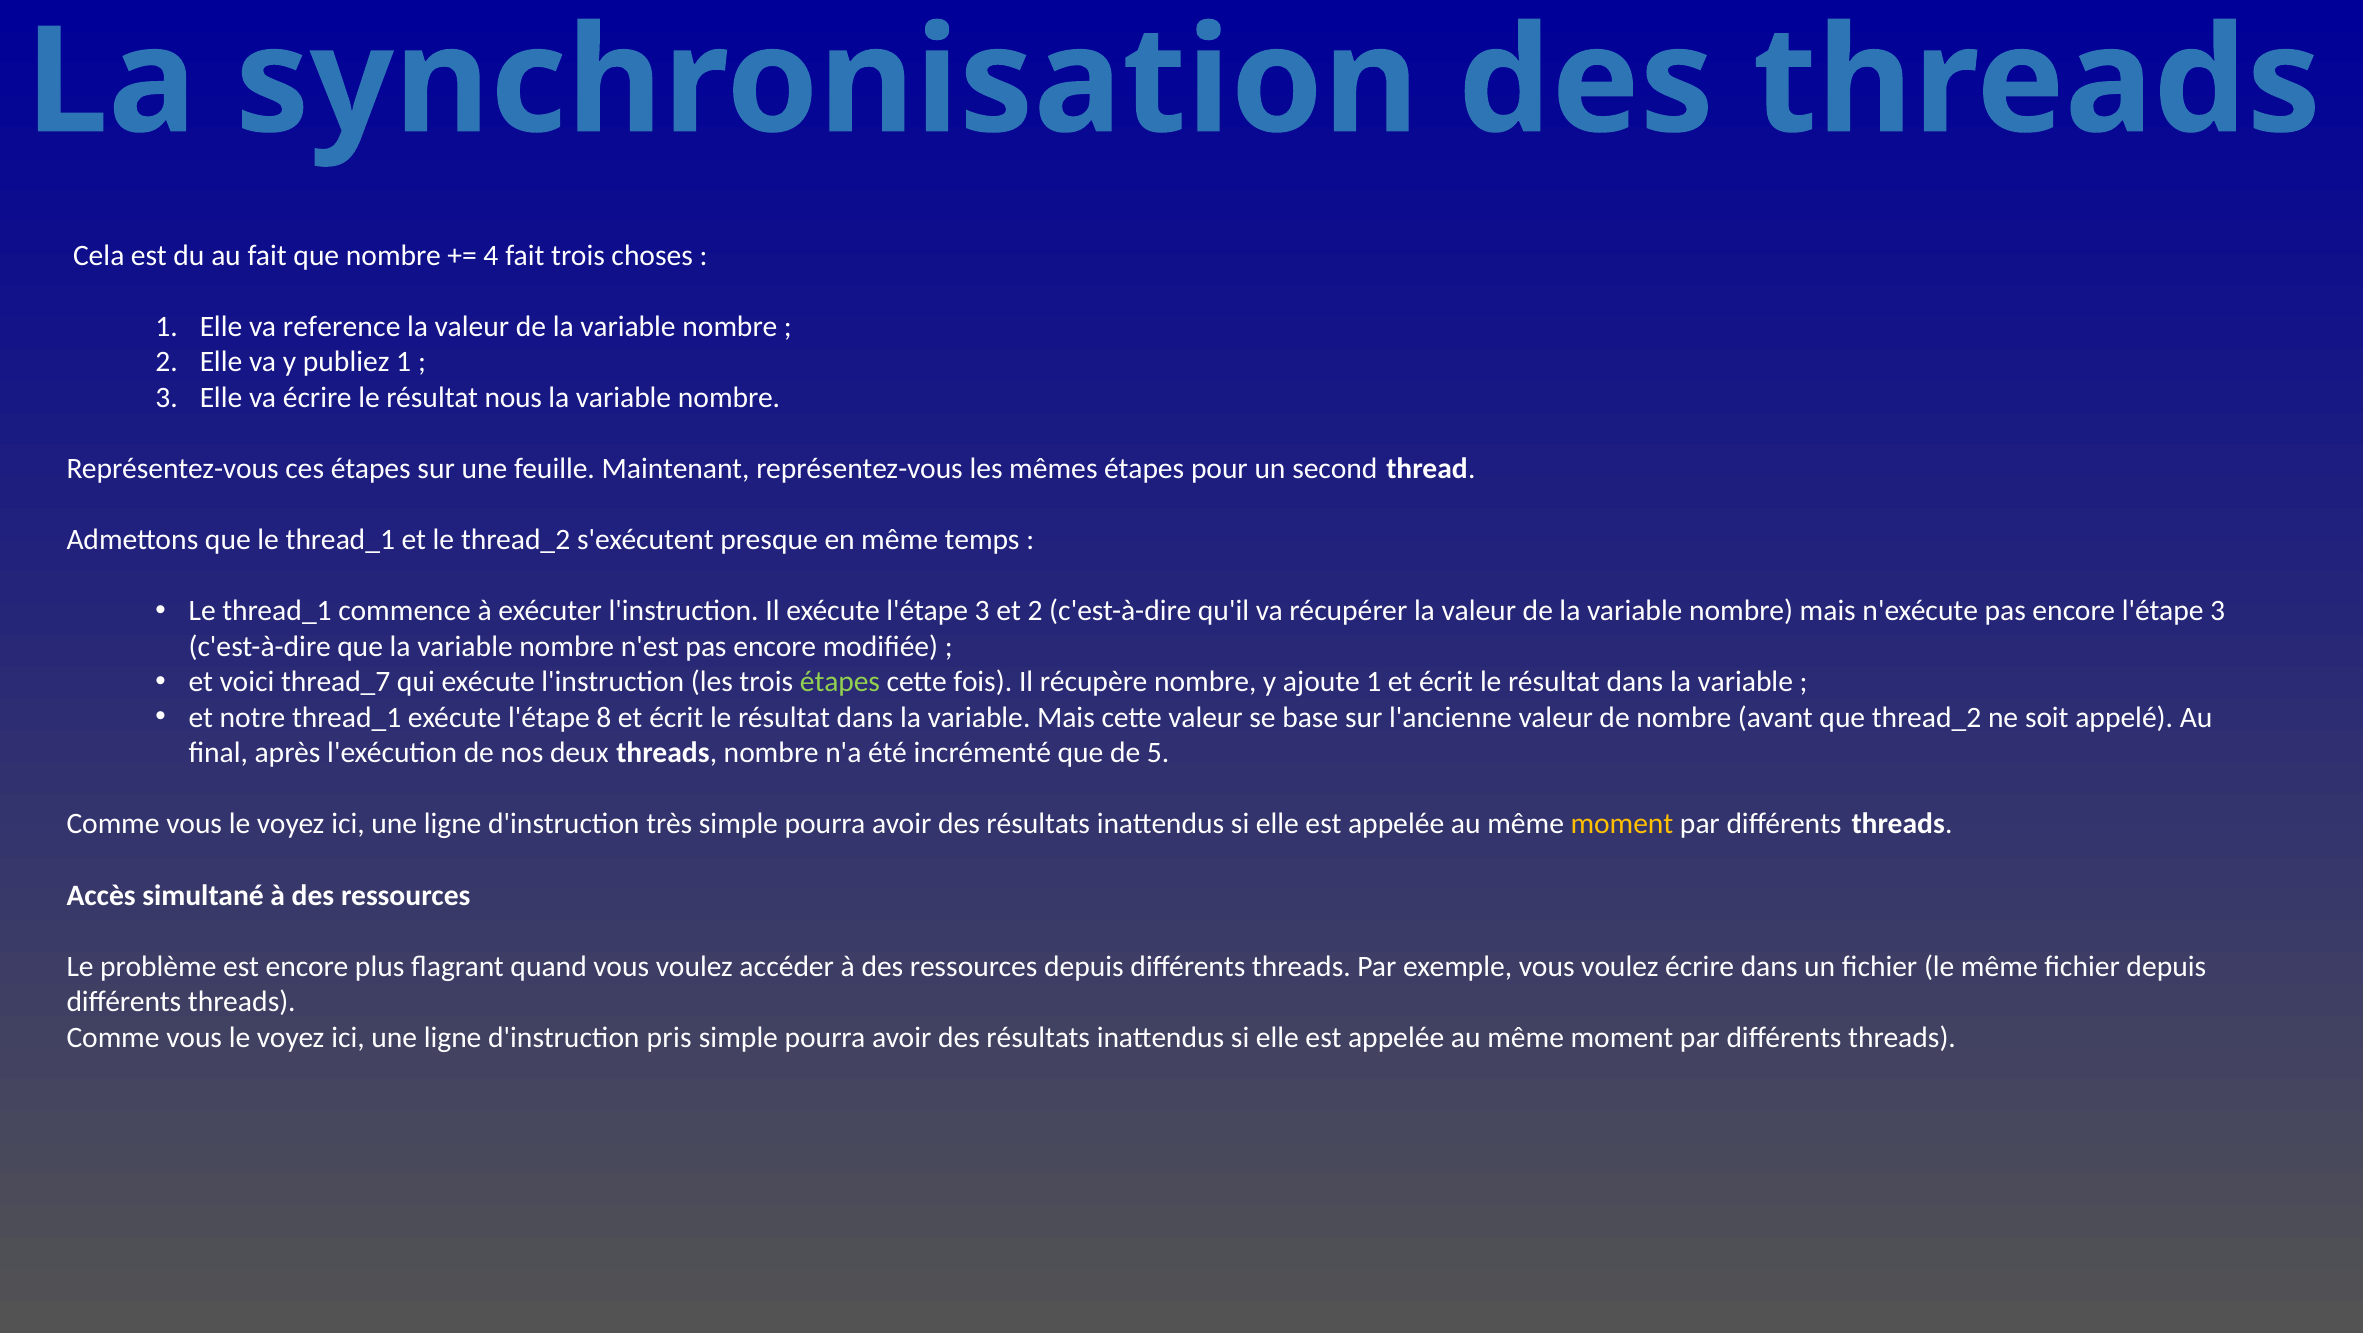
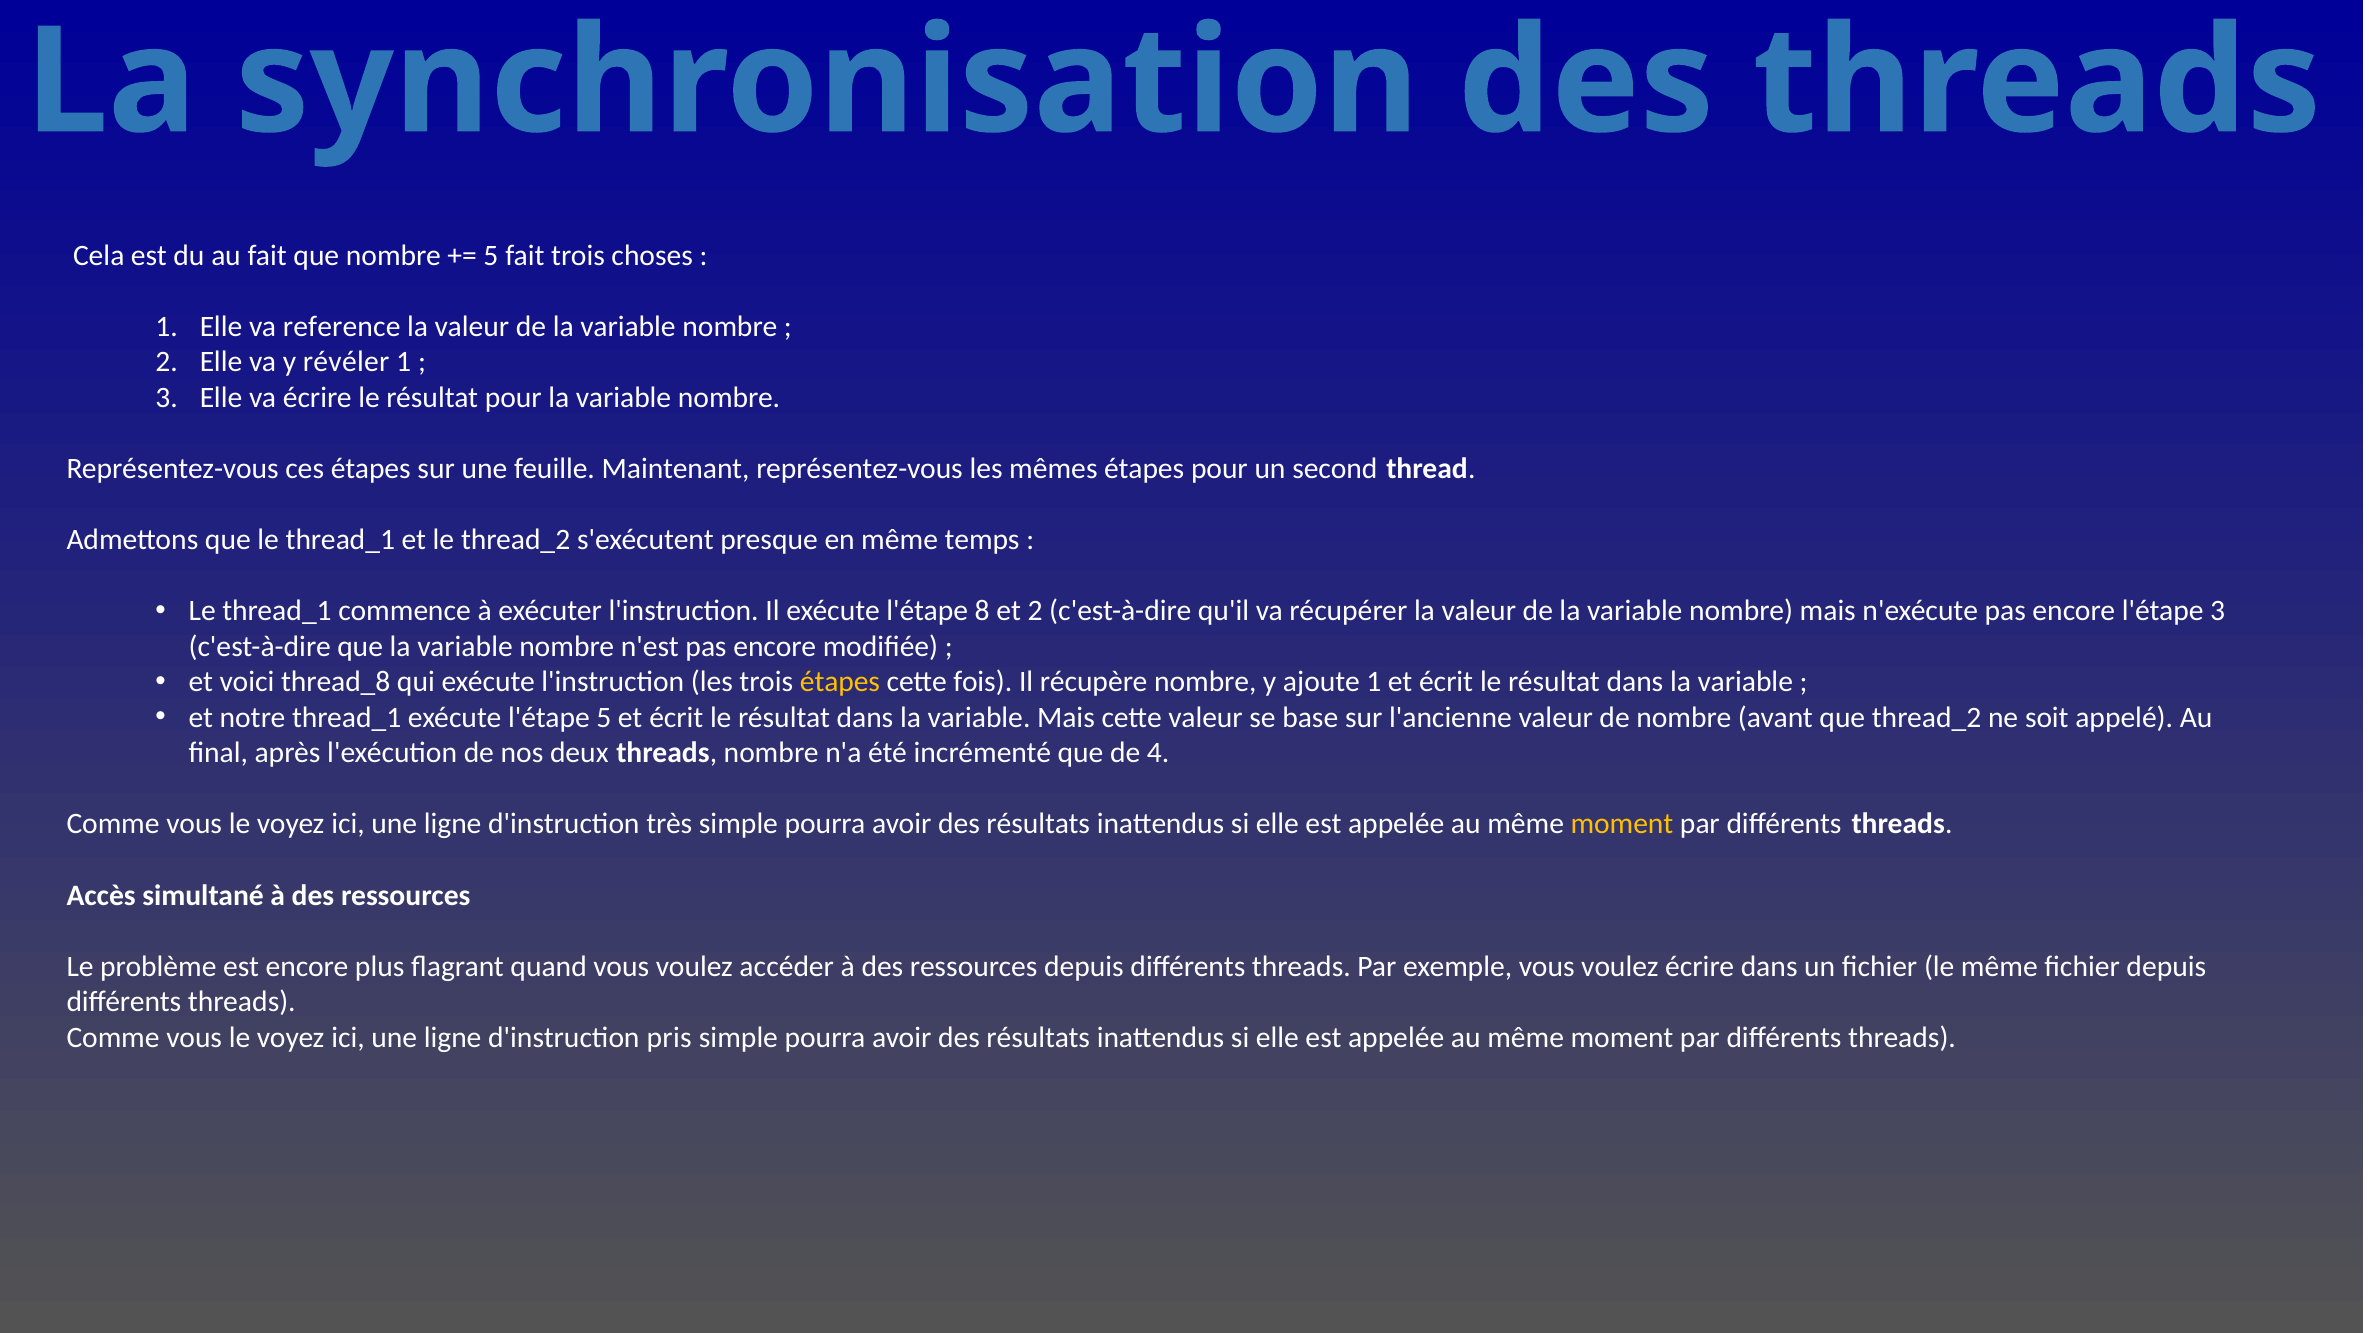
4 at (491, 255): 4 -> 5
publiez: publiez -> révéler
résultat nous: nous -> pour
exécute l'étape 3: 3 -> 8
thread_7: thread_7 -> thread_8
étapes at (840, 682) colour: light green -> yellow
l'étape 8: 8 -> 5
5: 5 -> 4
